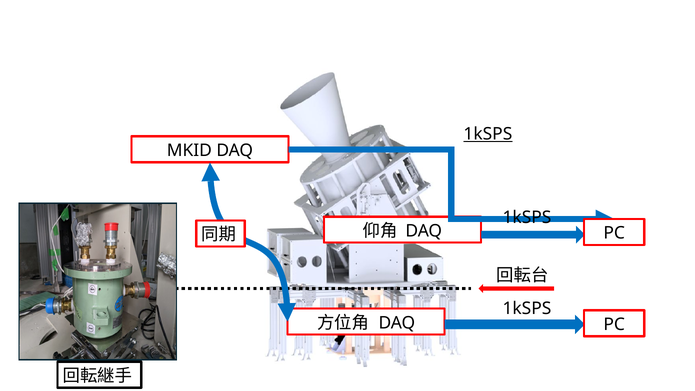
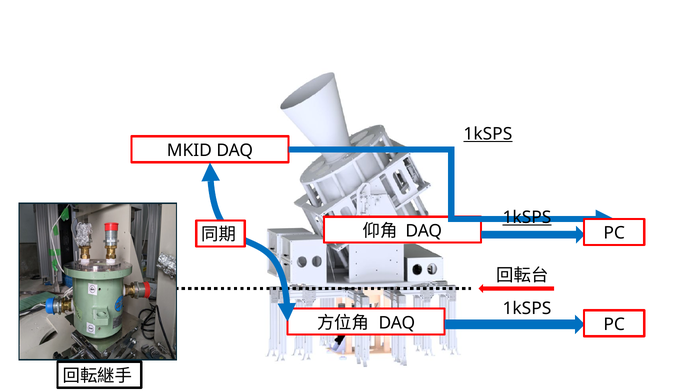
1kSPS at (527, 217) underline: none -> present
